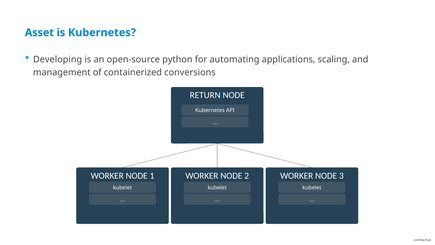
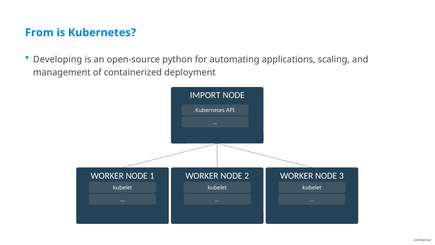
Asset: Asset -> From
conversions: conversions -> deployment
RETURN: RETURN -> IMPORT
